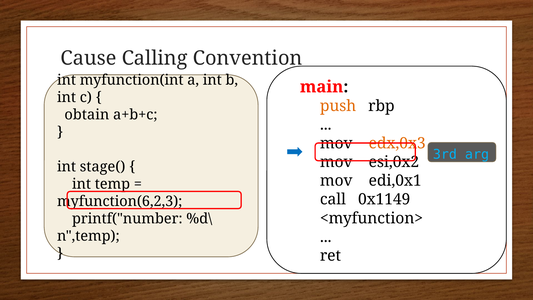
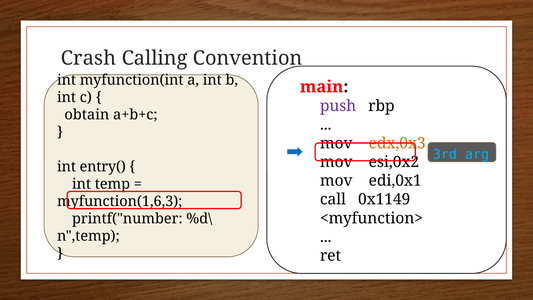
Cause: Cause -> Crash
push colour: orange -> purple
stage(: stage( -> entry(
myfunction(6,2,3: myfunction(6,2,3 -> myfunction(1,6,3
